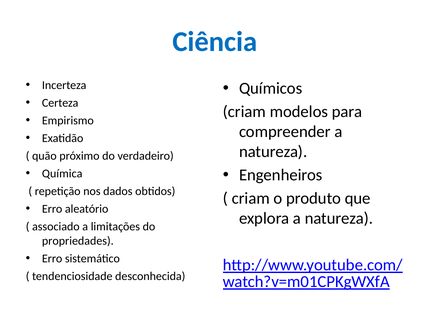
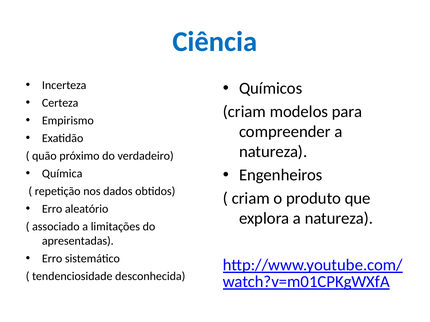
propriedades: propriedades -> apresentadas
